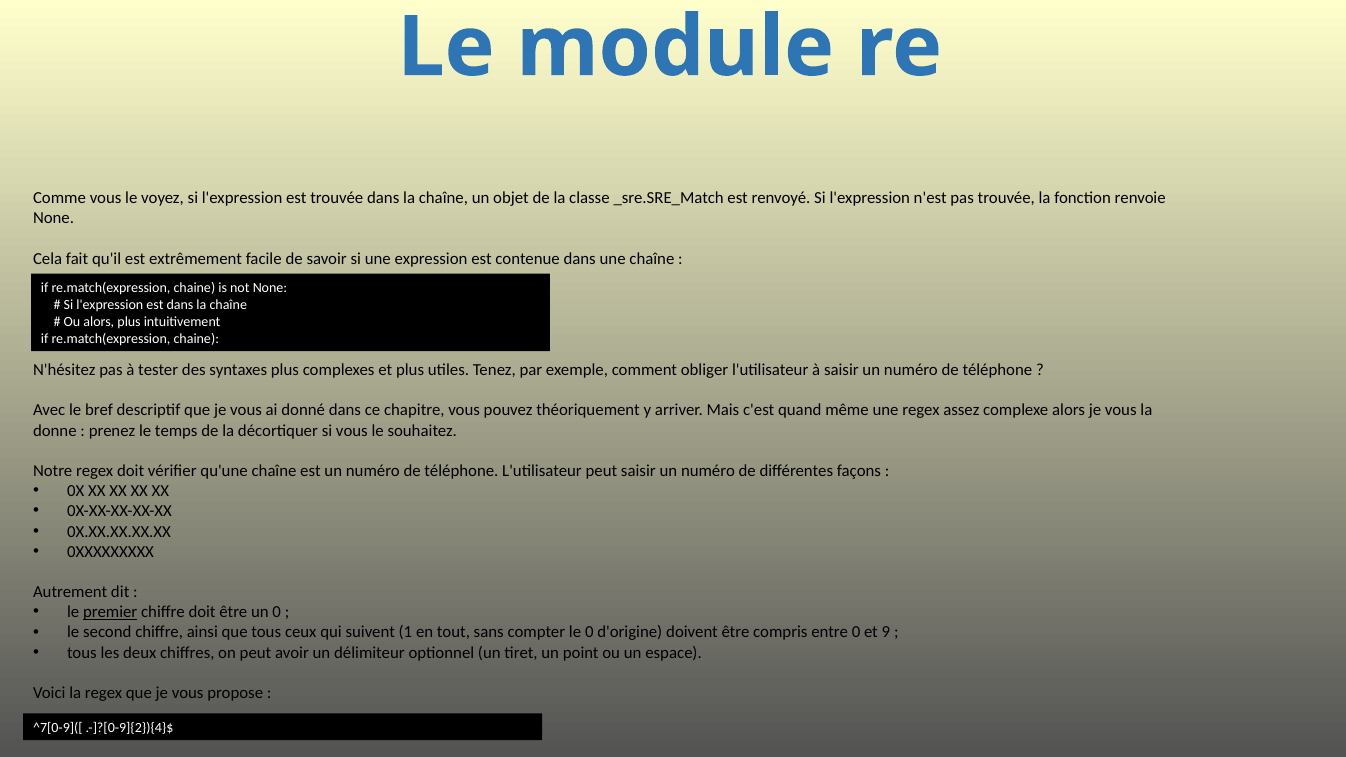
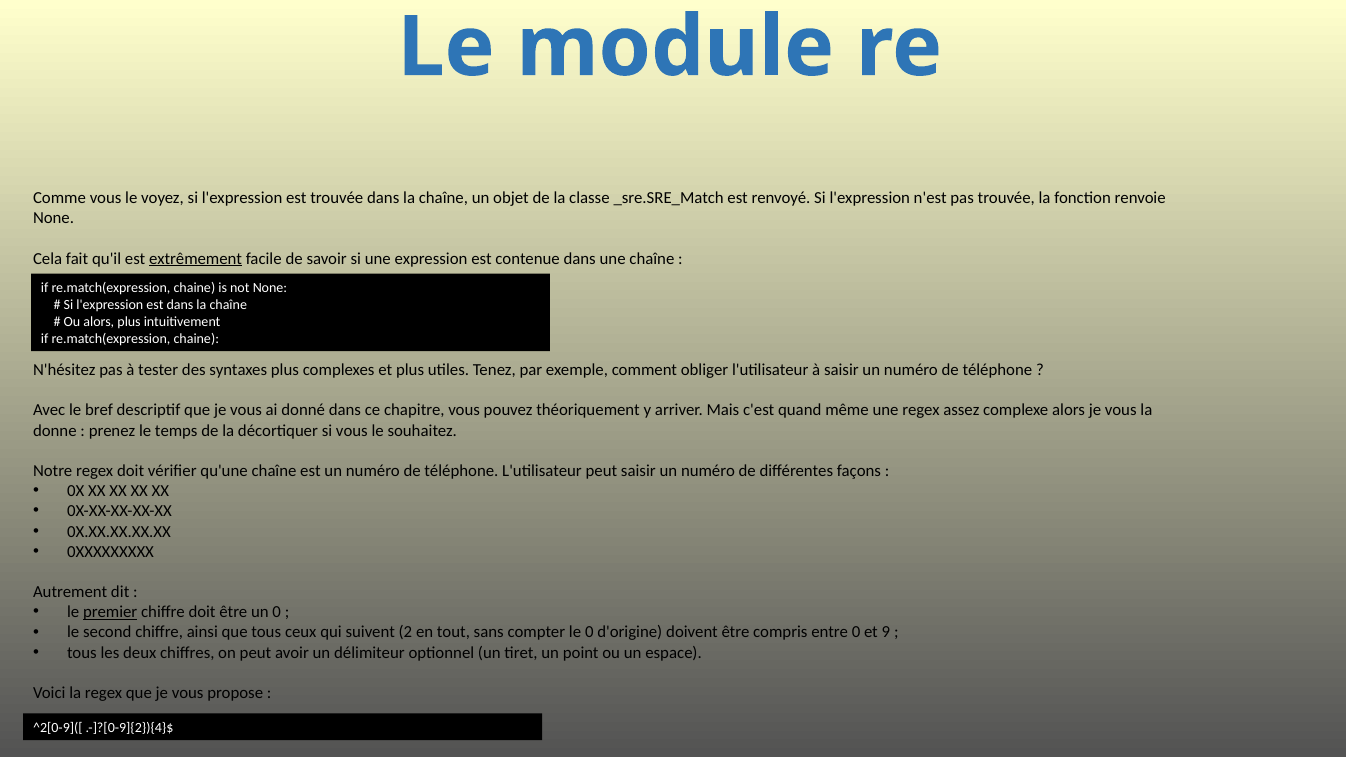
extrêmement underline: none -> present
1: 1 -> 2
^7[0-9]([: ^7[0-9]([ -> ^2[0-9]([
